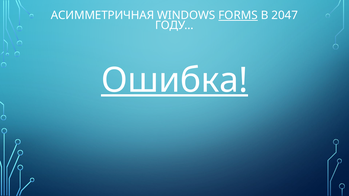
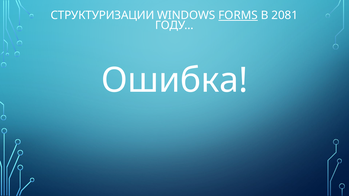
АСИММЕТРИЧНАЯ: АСИММЕТРИЧНАЯ -> СТРУКТУРИЗАЦИИ
2047: 2047 -> 2081
Ошибка underline: present -> none
